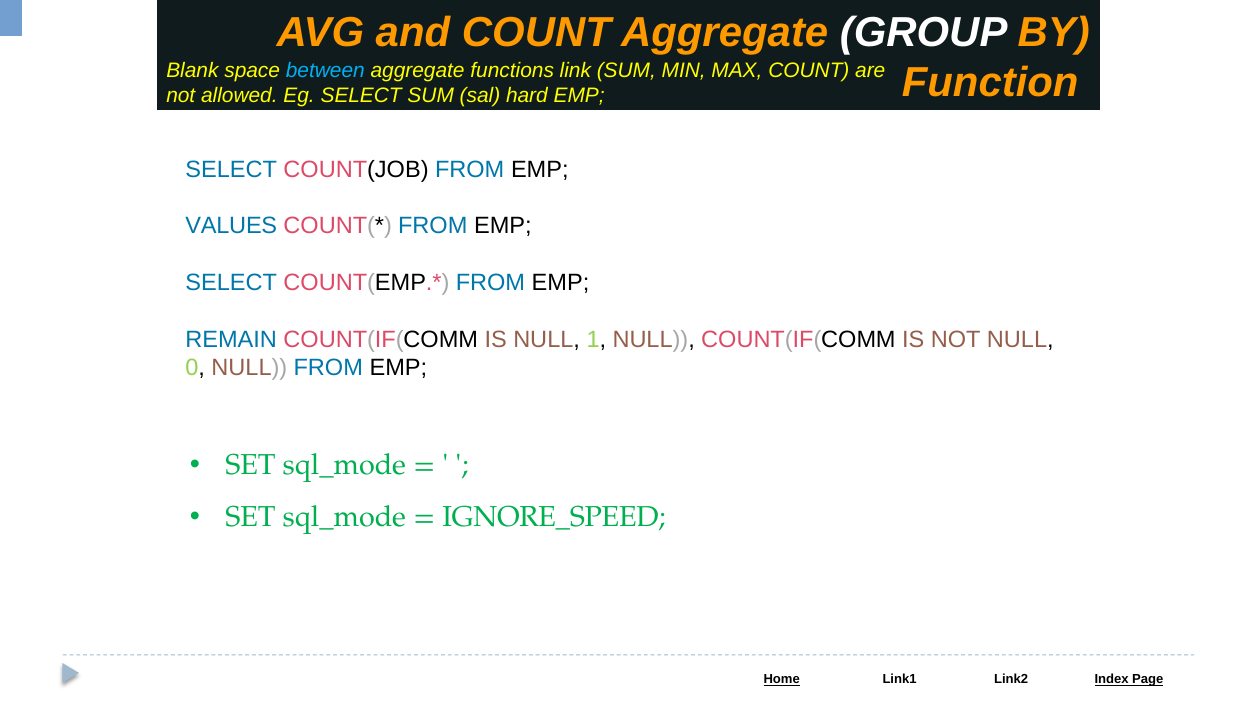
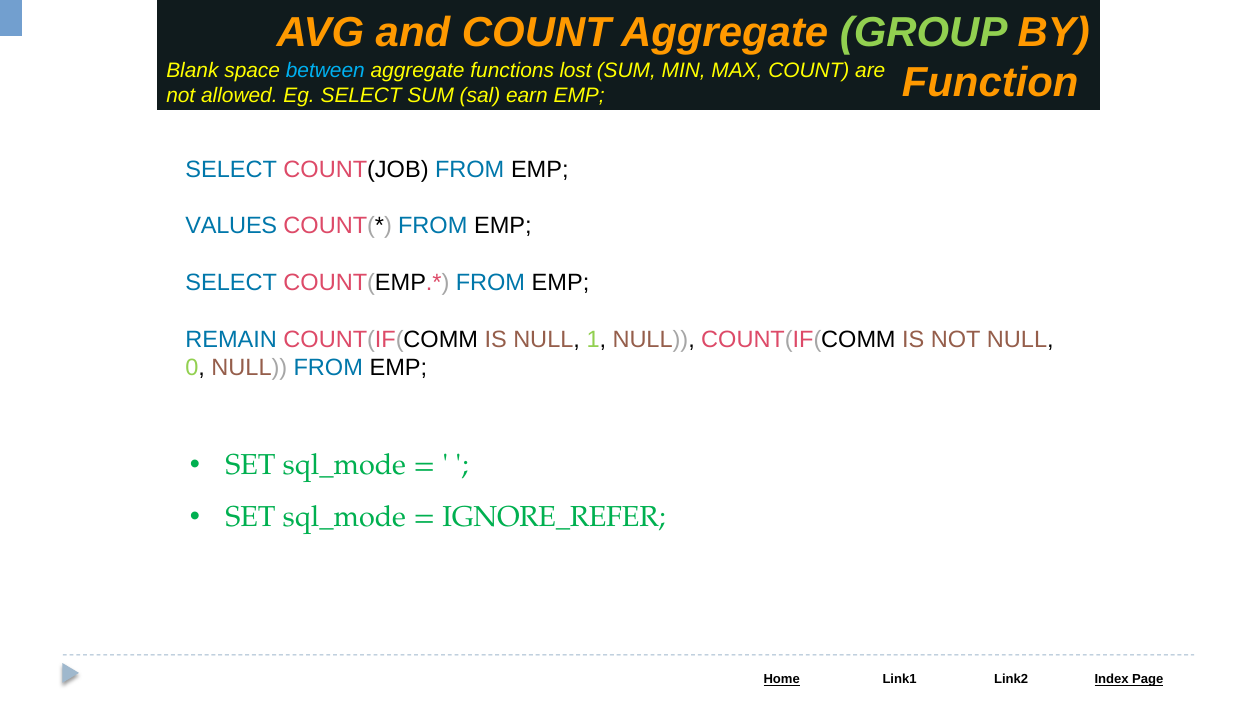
GROUP colour: white -> light green
link: link -> lost
hard: hard -> earn
IGNORE_SPEED: IGNORE_SPEED -> IGNORE_REFER
